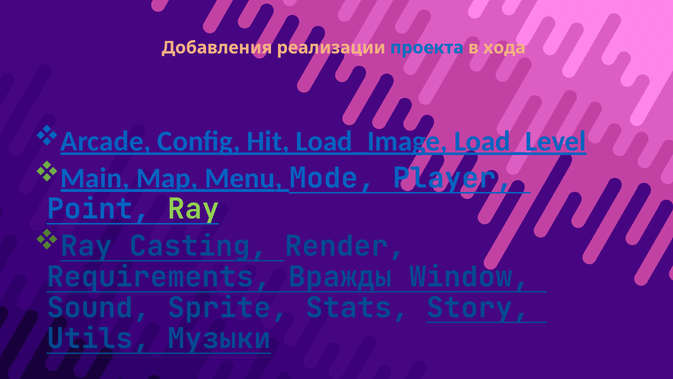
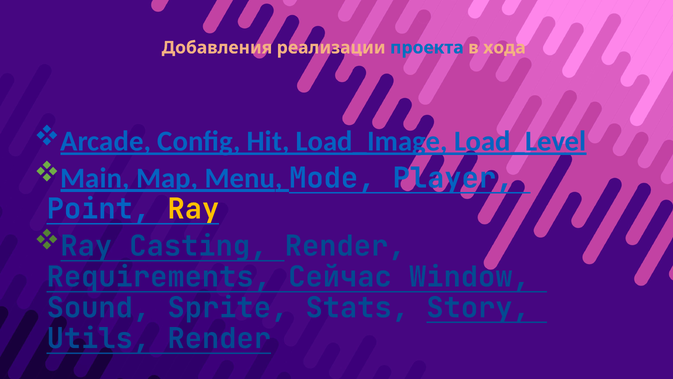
Ray at (193, 209) colour: light green -> yellow
Вражды: Вражды -> Сейчас
Utils Музыки: Музыки -> Render
